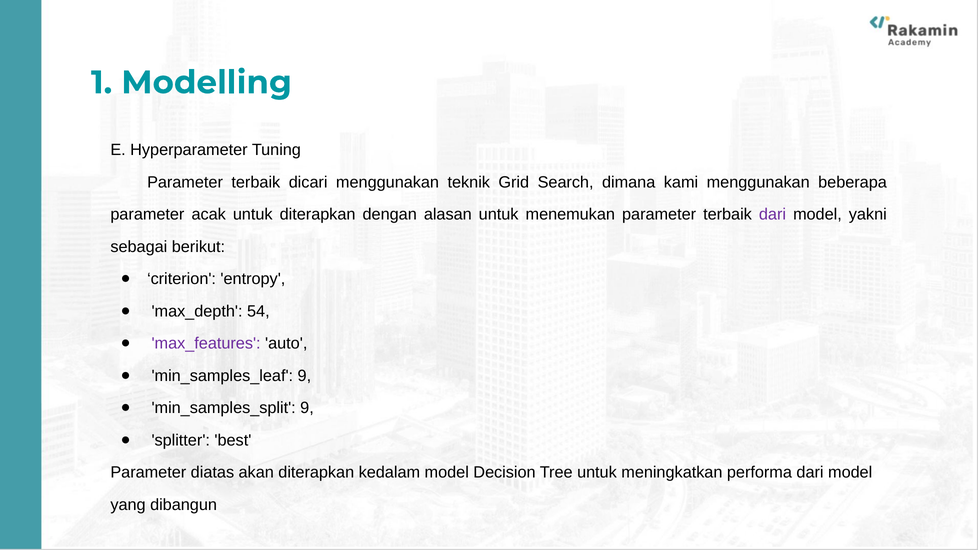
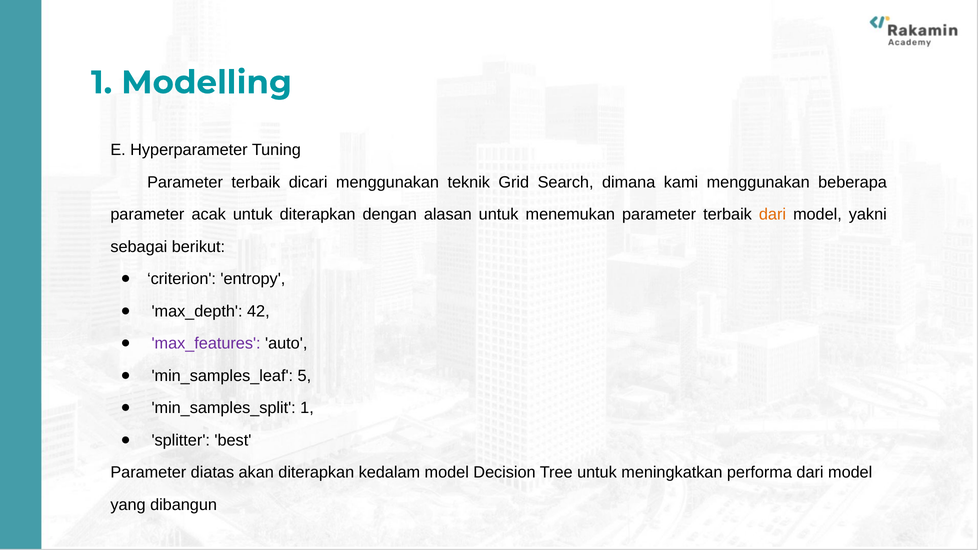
dari at (772, 215) colour: purple -> orange
54: 54 -> 42
min_samples_leaf 9: 9 -> 5
min_samples_split 9: 9 -> 1
